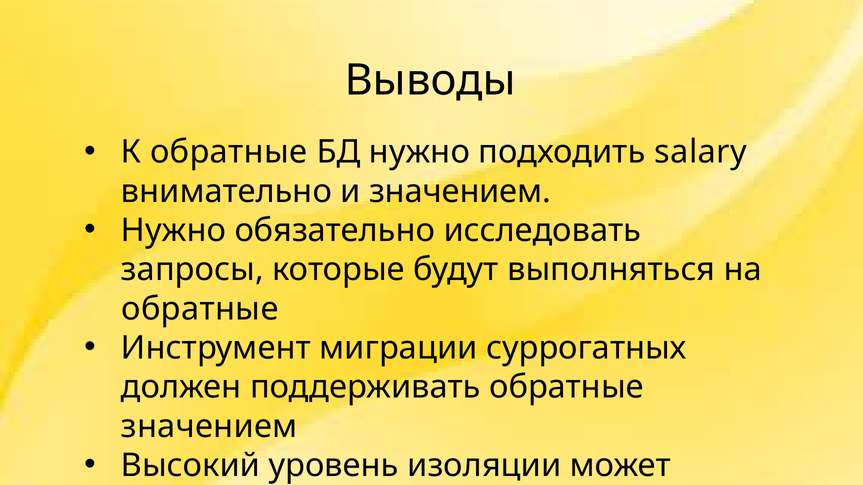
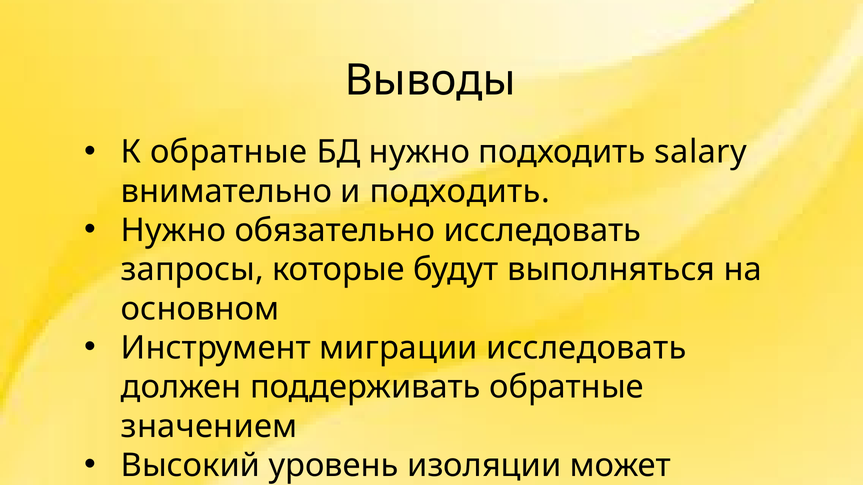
и значением: значением -> подходить
обратные at (200, 309): обратные -> основном
миграции суррогатных: суррогатных -> исследовать
